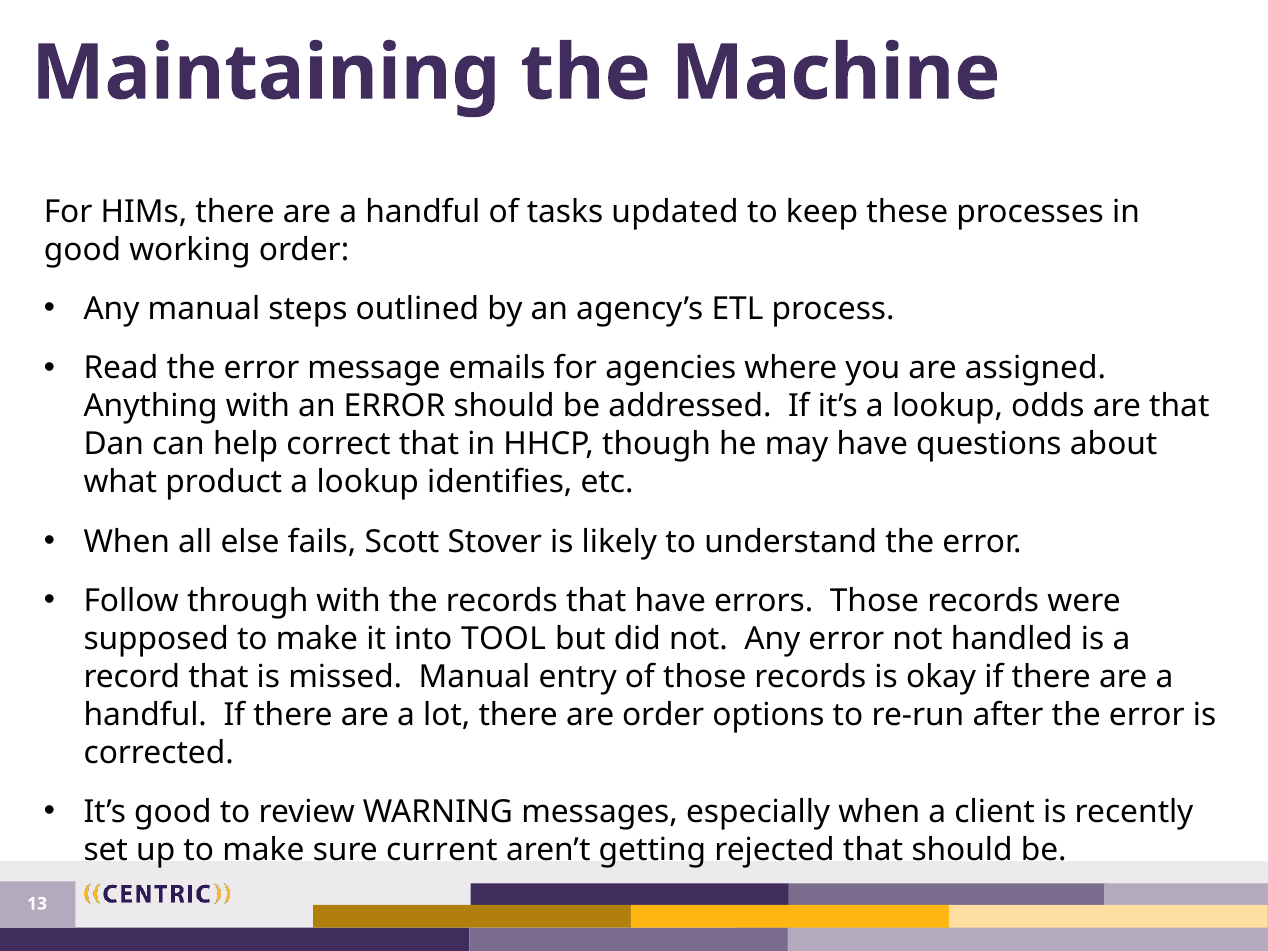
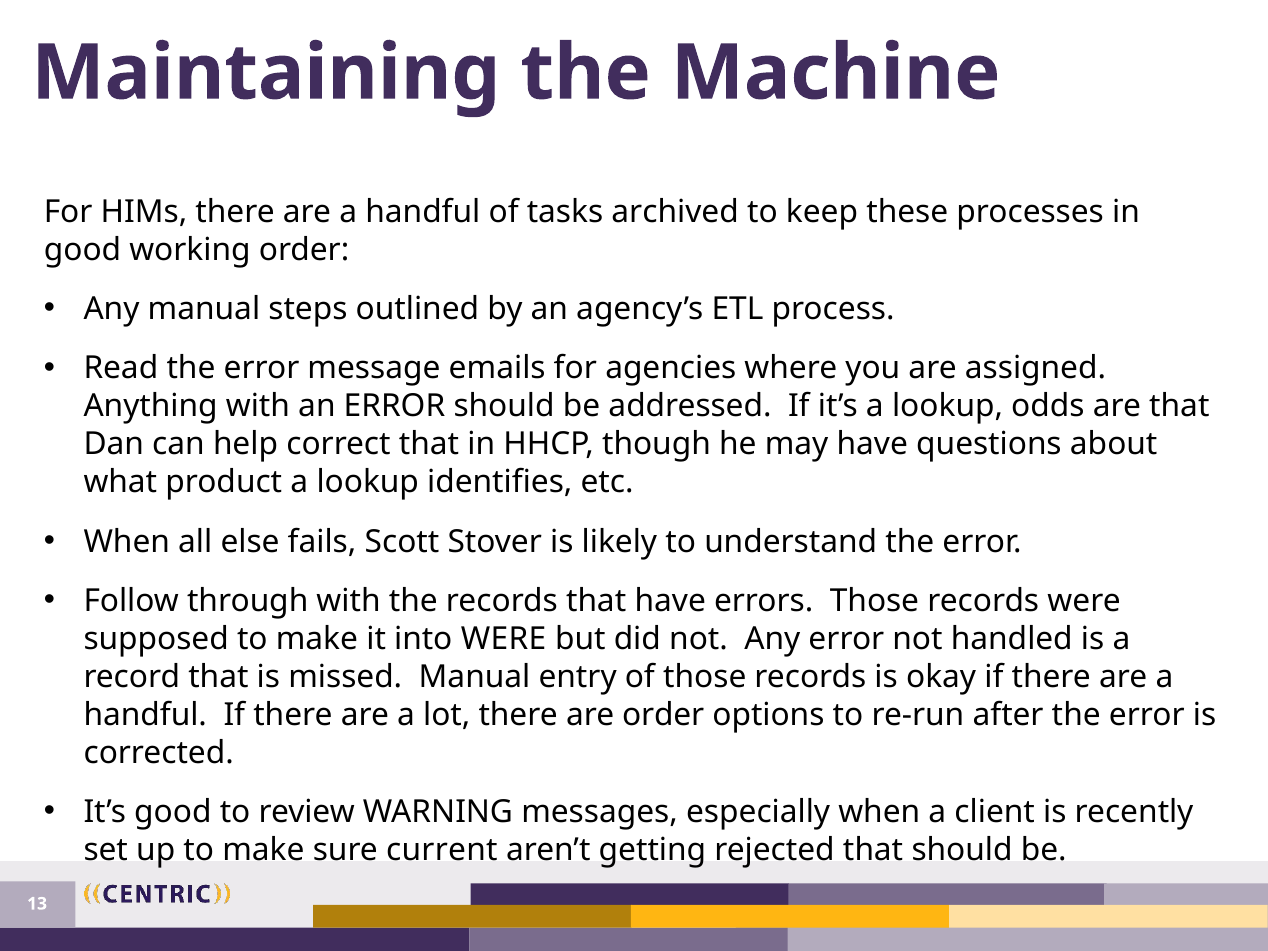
updated: updated -> archived
into TOOL: TOOL -> WERE
